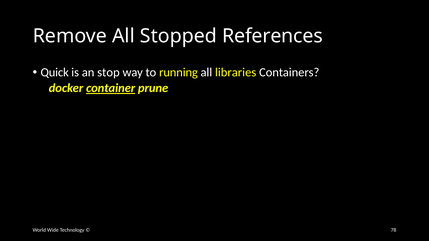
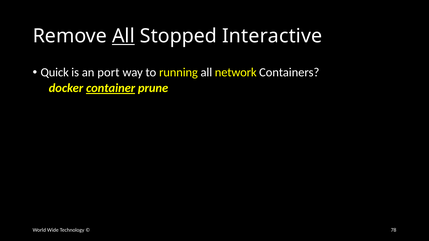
All at (123, 36) underline: none -> present
References: References -> Interactive
stop: stop -> port
libraries: libraries -> network
